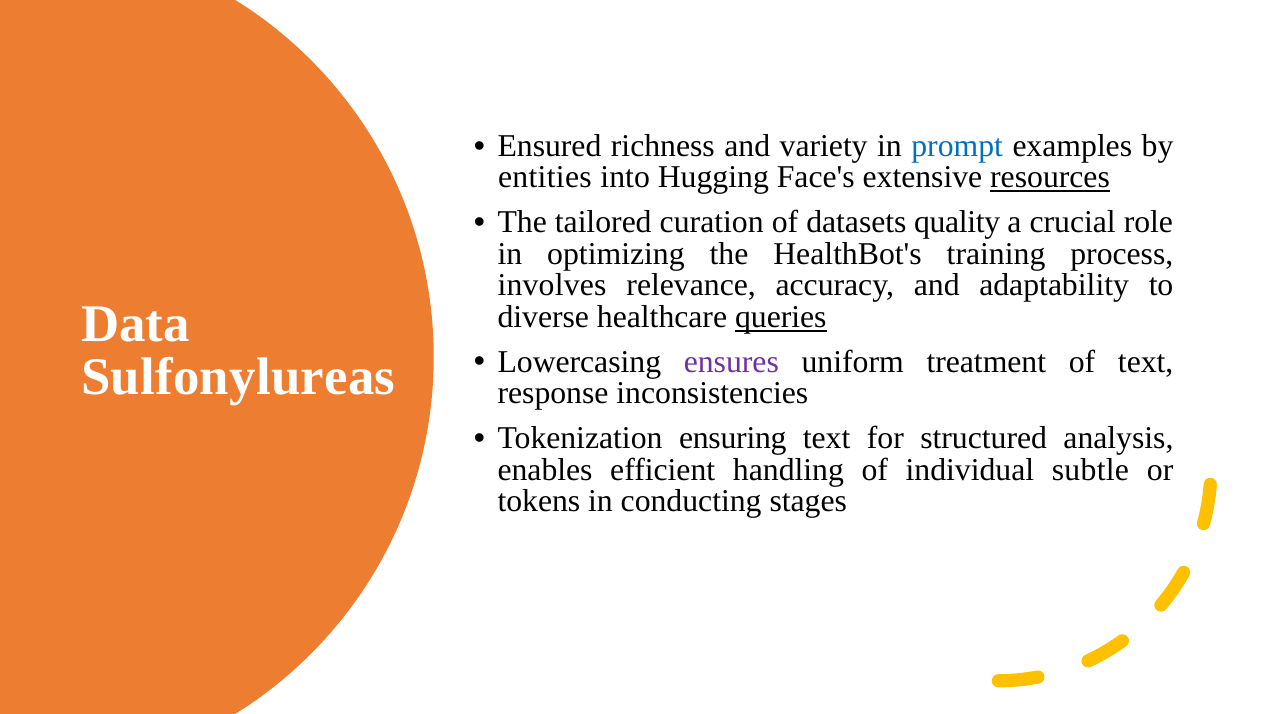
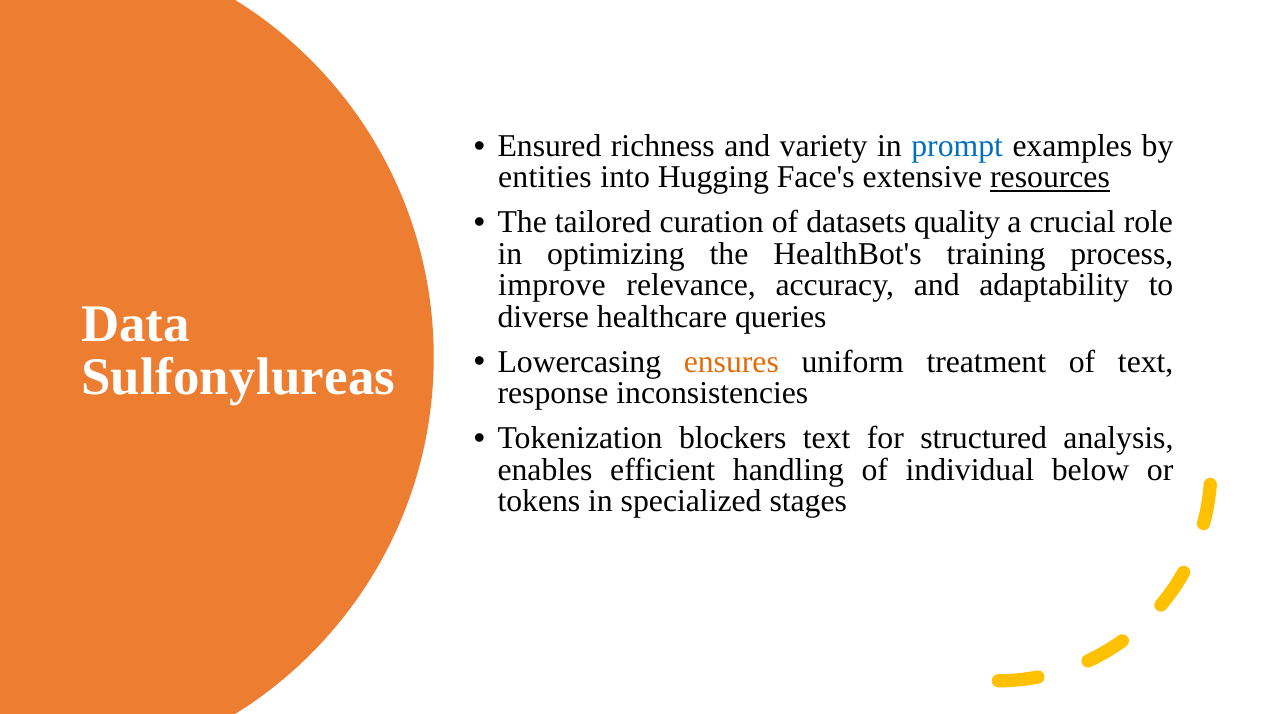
involves: involves -> improve
queries underline: present -> none
ensures colour: purple -> orange
ensuring: ensuring -> blockers
subtle: subtle -> below
conducting: conducting -> specialized
